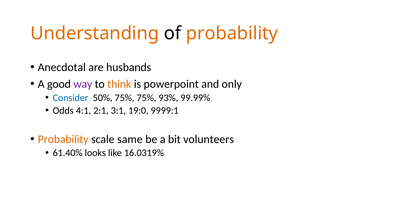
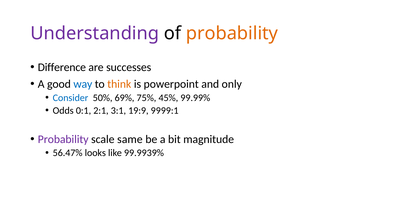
Understanding colour: orange -> purple
Anecdotal: Anecdotal -> Difference
husbands: husbands -> successes
way colour: purple -> blue
50% 75%: 75% -> 69%
93%: 93% -> 45%
4:1: 4:1 -> 0:1
19:0: 19:0 -> 19:9
Probability at (63, 139) colour: orange -> purple
volunteers: volunteers -> magnitude
61.40%: 61.40% -> 56.47%
16.0319%: 16.0319% -> 99.9939%
